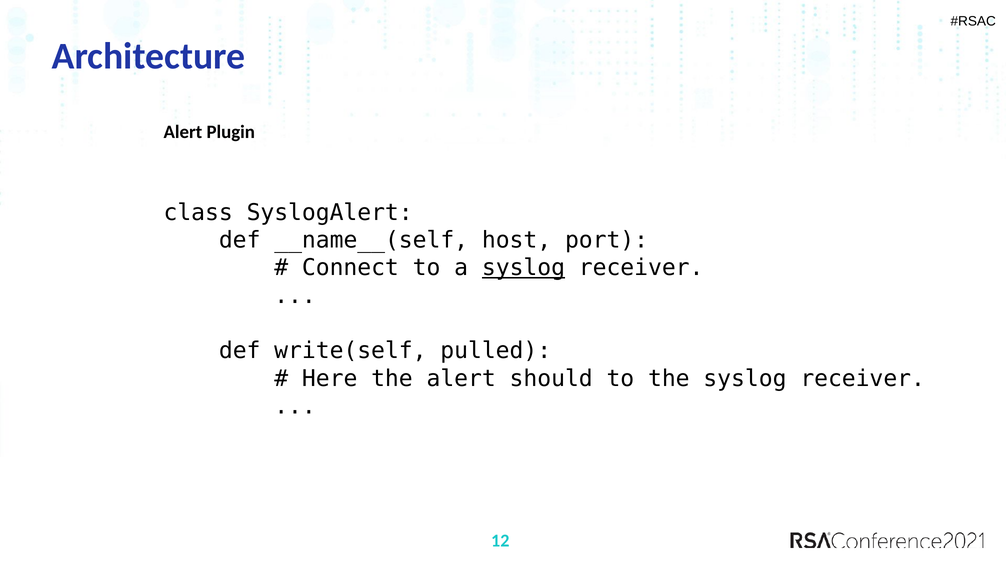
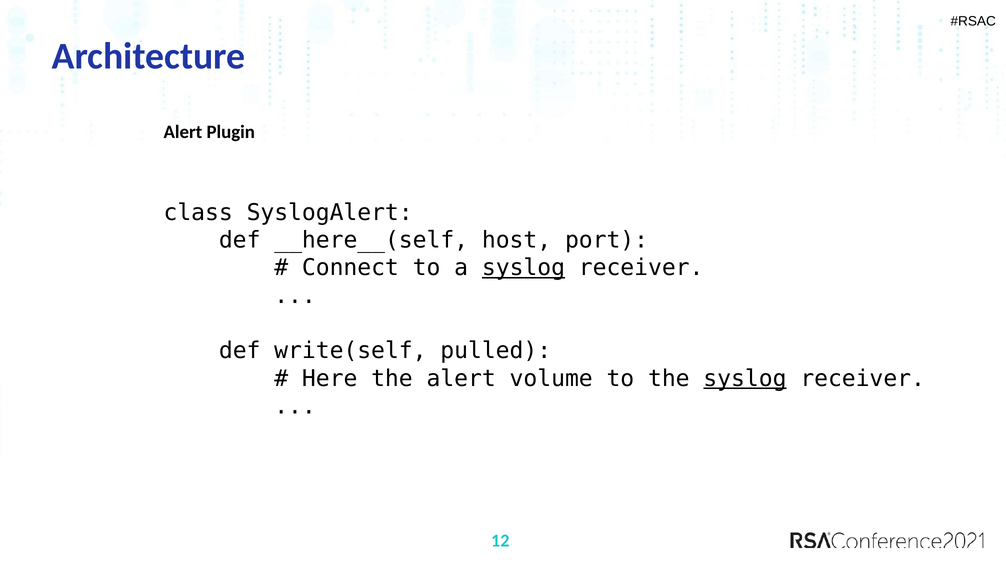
__name__(self: __name__(self -> __here__(self
should: should -> volume
syslog at (745, 378) underline: none -> present
